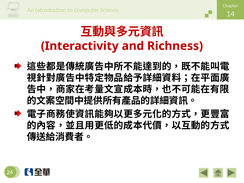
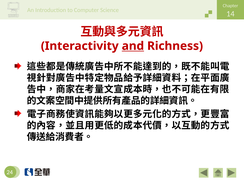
and underline: none -> present
